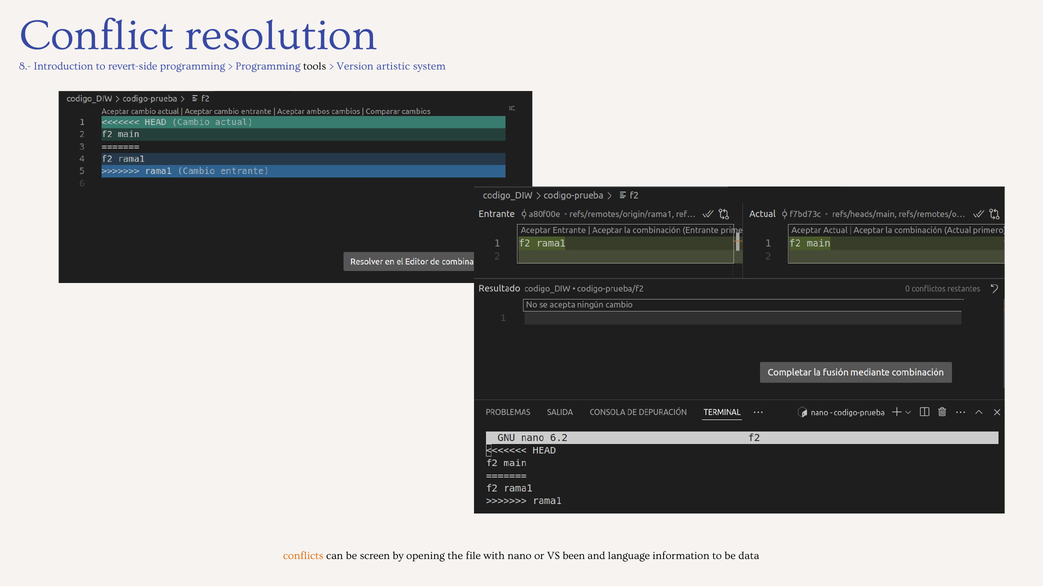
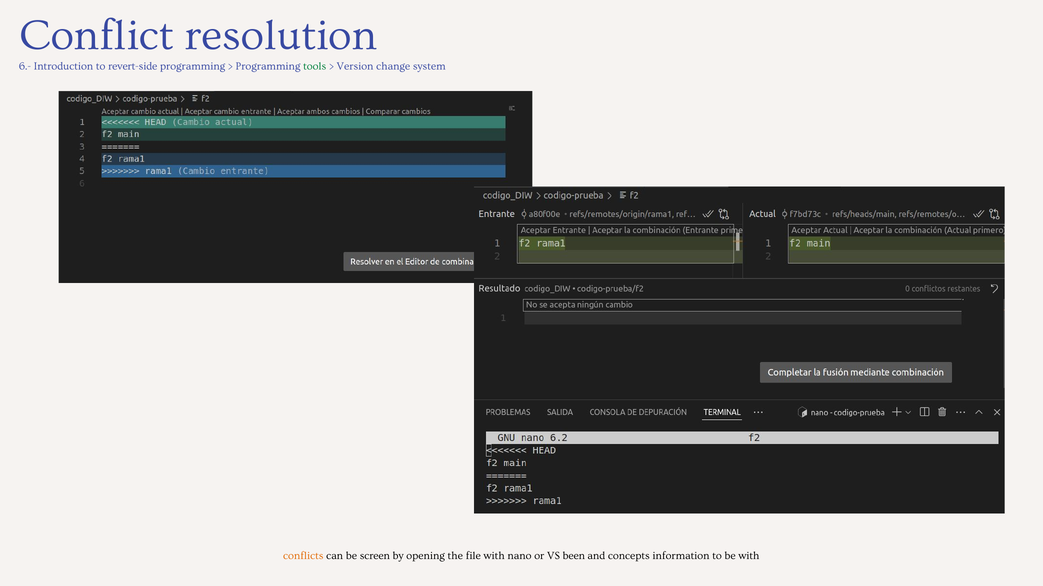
8.-: 8.- -> 6.-
tools colour: black -> green
artistic: artistic -> change
language: language -> concepts
be data: data -> with
